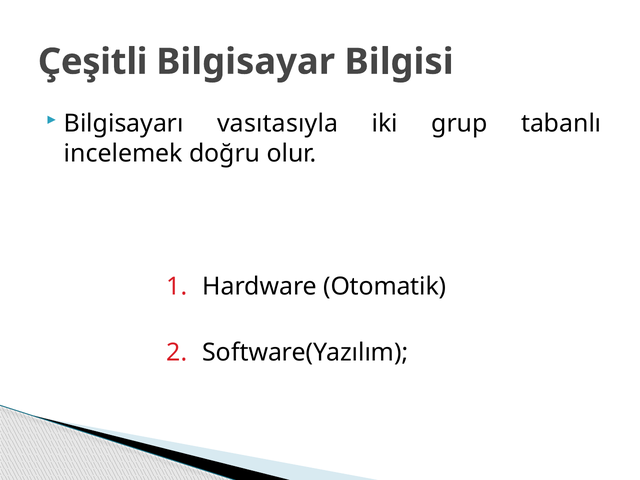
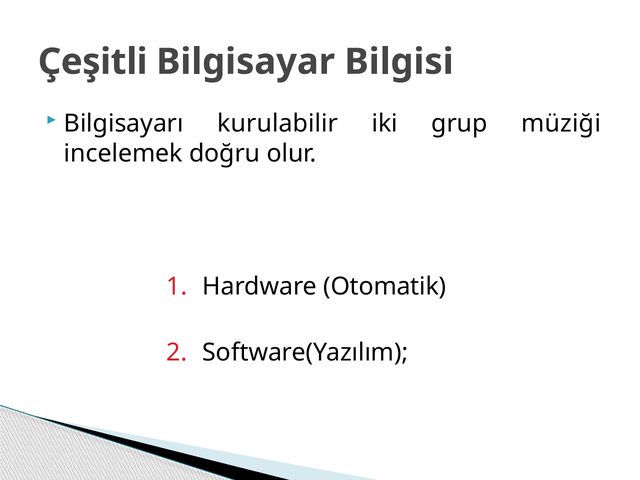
vasıtasıyla: vasıtasıyla -> kurulabilir
tabanlı: tabanlı -> müziği
